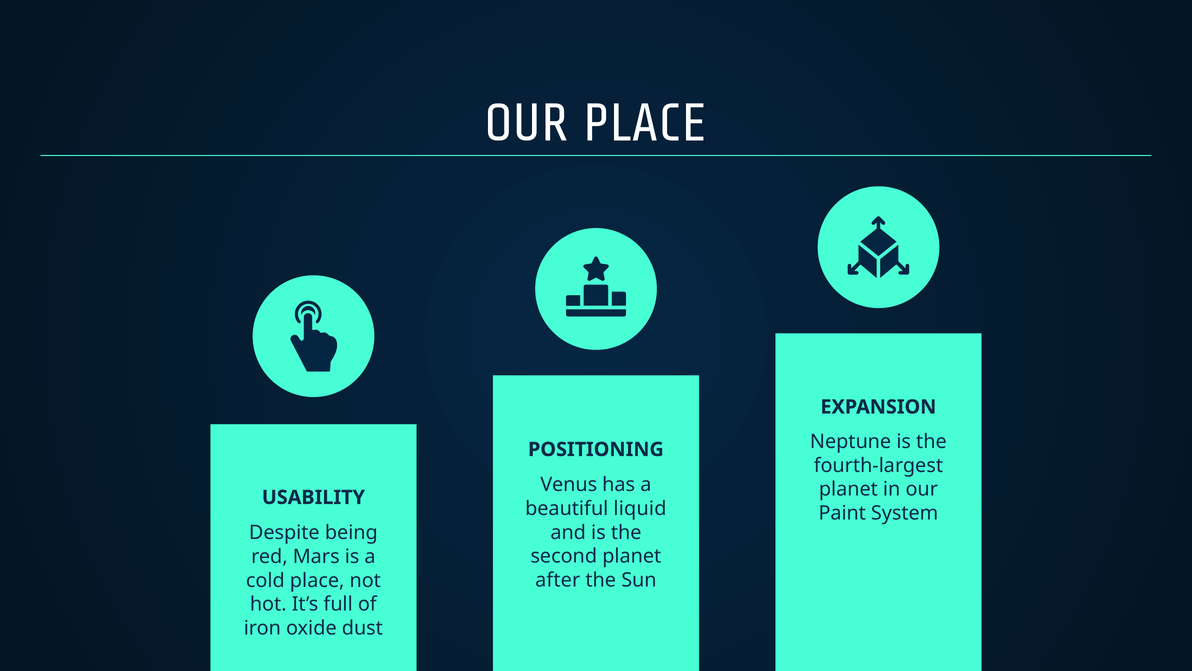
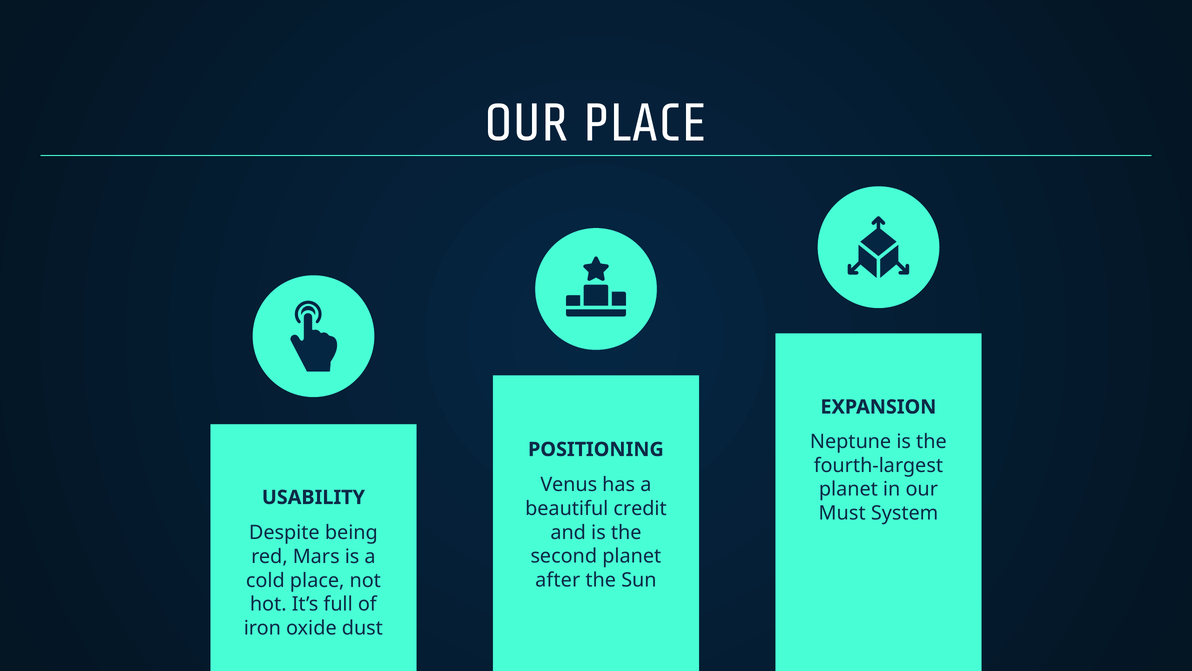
liquid: liquid -> credit
Paint: Paint -> Must
